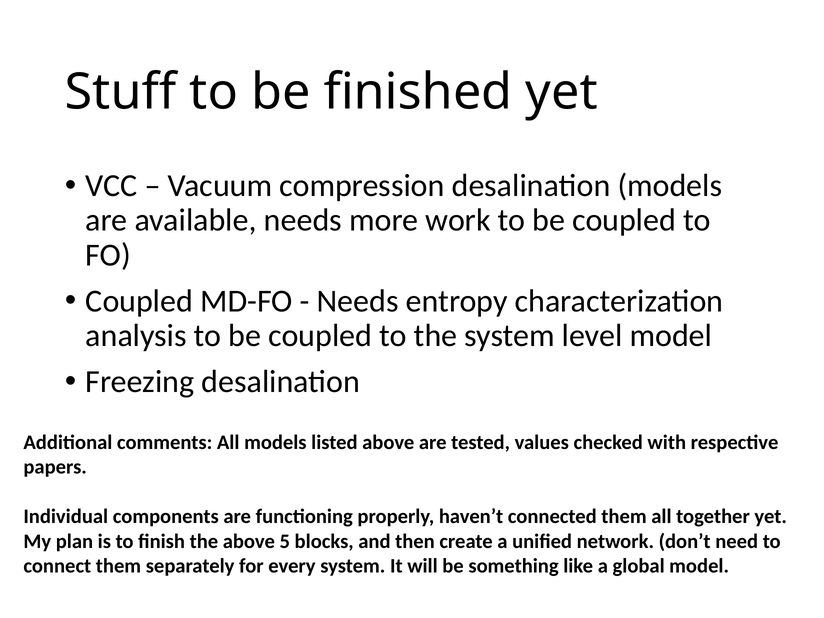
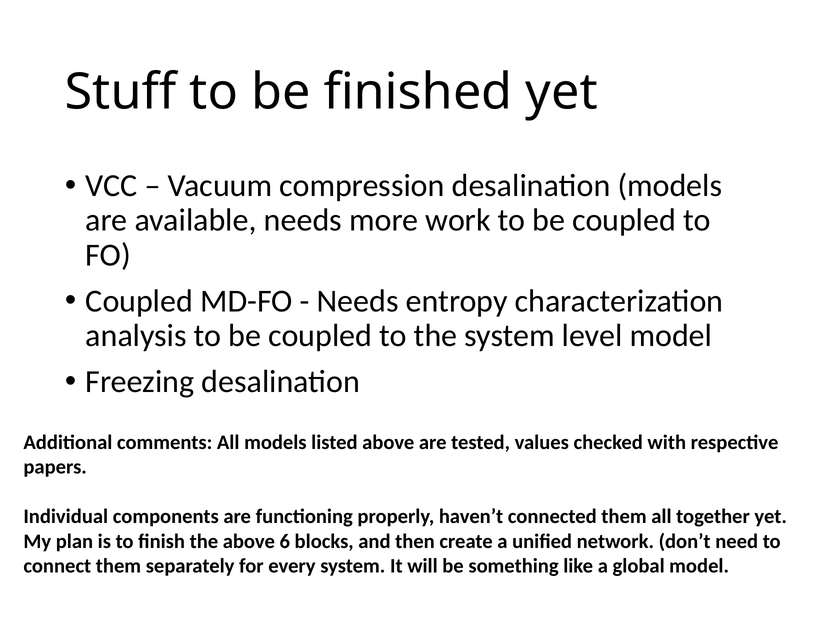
5: 5 -> 6
